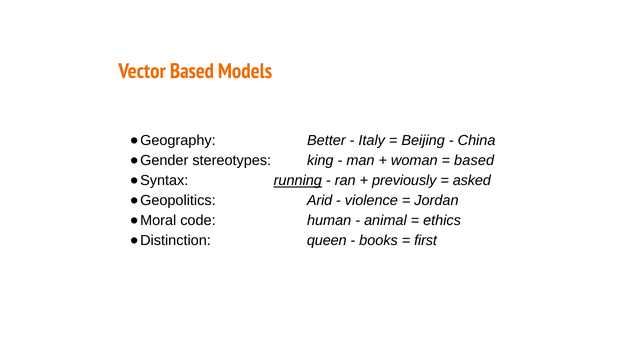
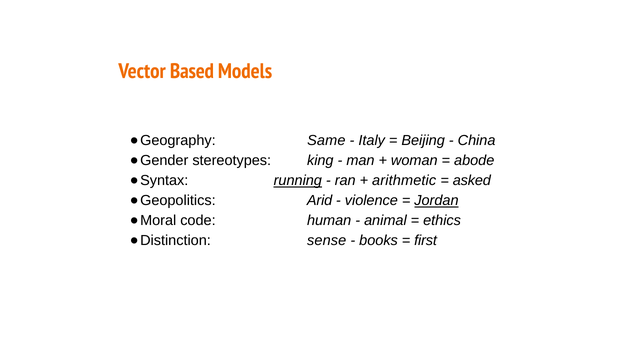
Better: Better -> Same
based at (474, 161): based -> abode
previously: previously -> arithmetic
Jordan underline: none -> present
queen: queen -> sense
